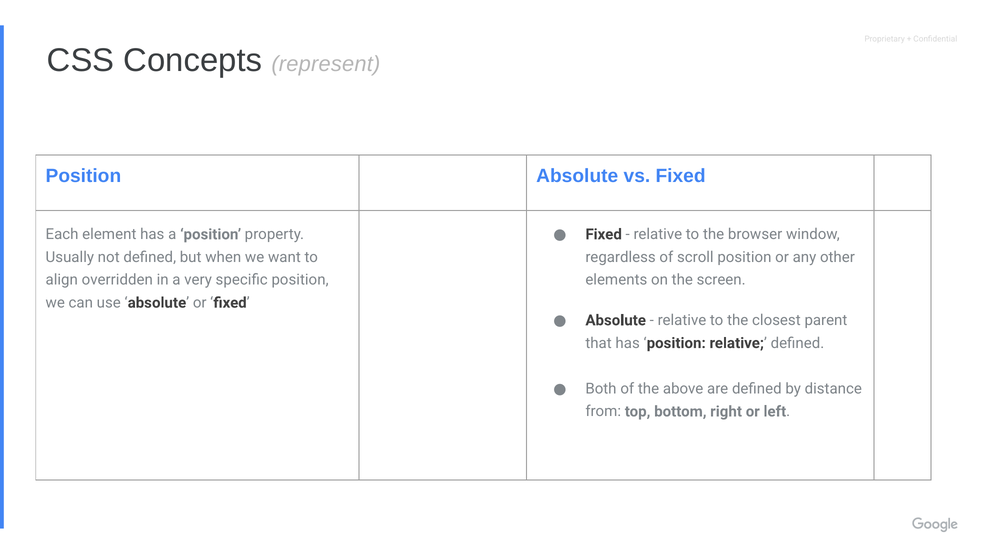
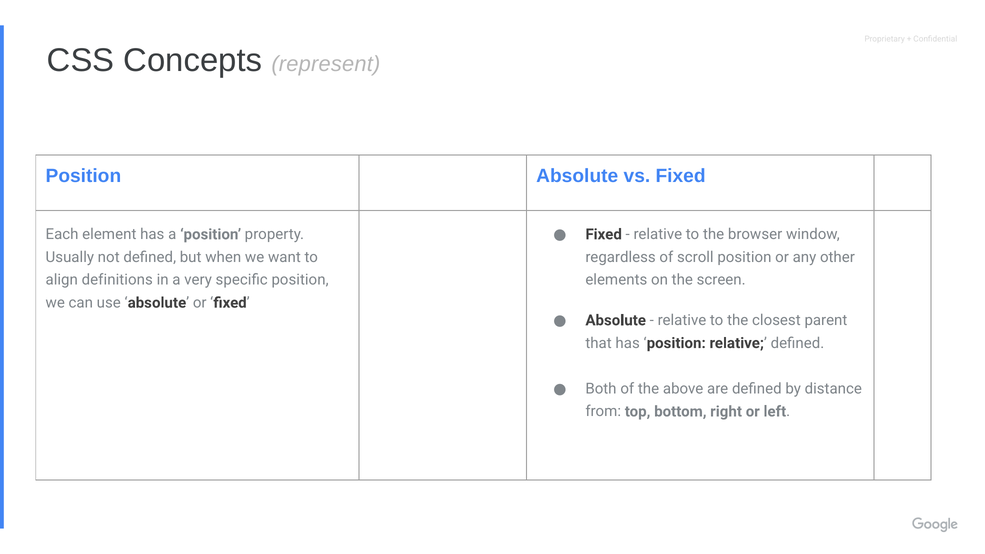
overridden: overridden -> definitions
